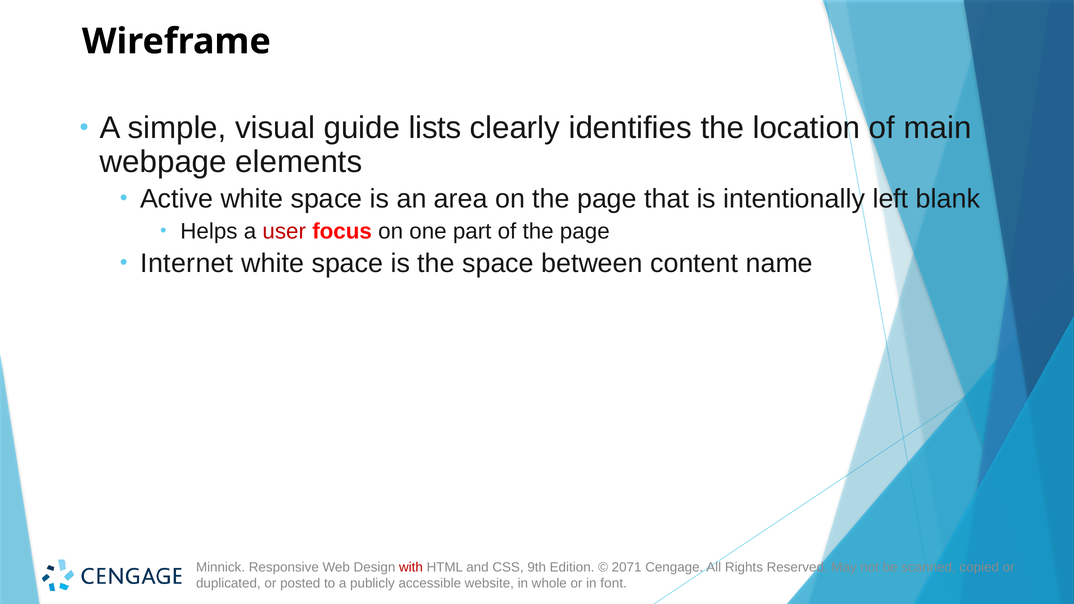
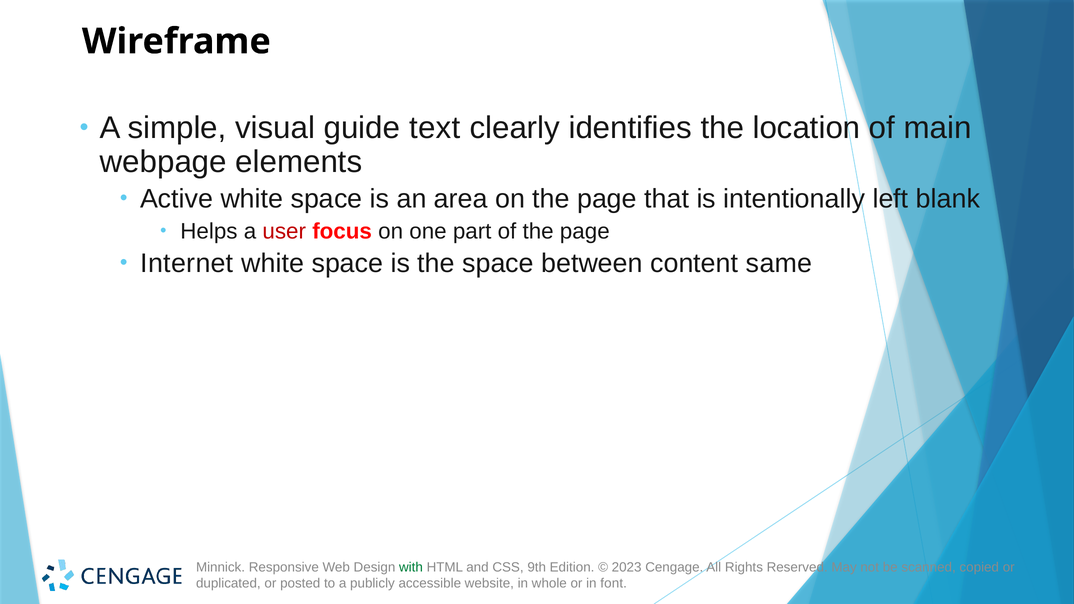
lists: lists -> text
name: name -> same
with colour: red -> green
2071: 2071 -> 2023
